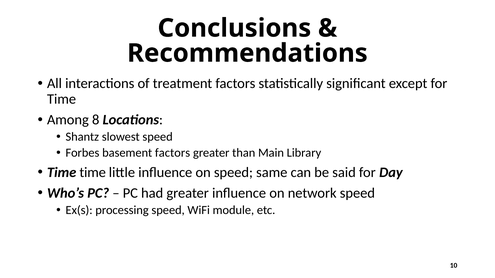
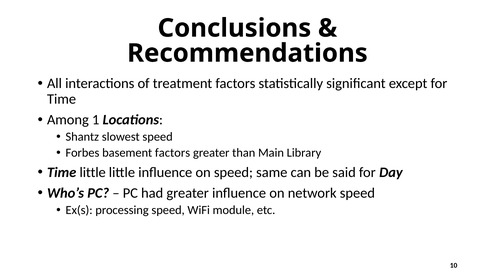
8: 8 -> 1
Time time: time -> little
